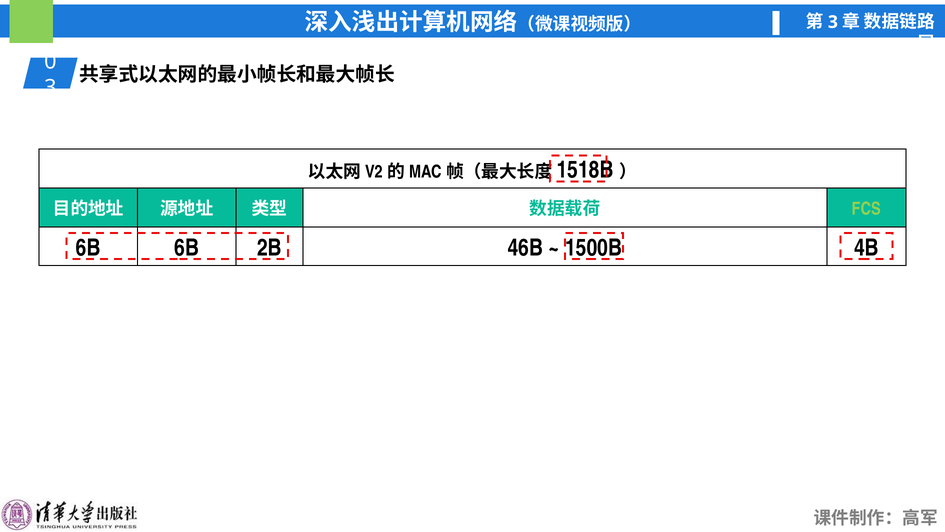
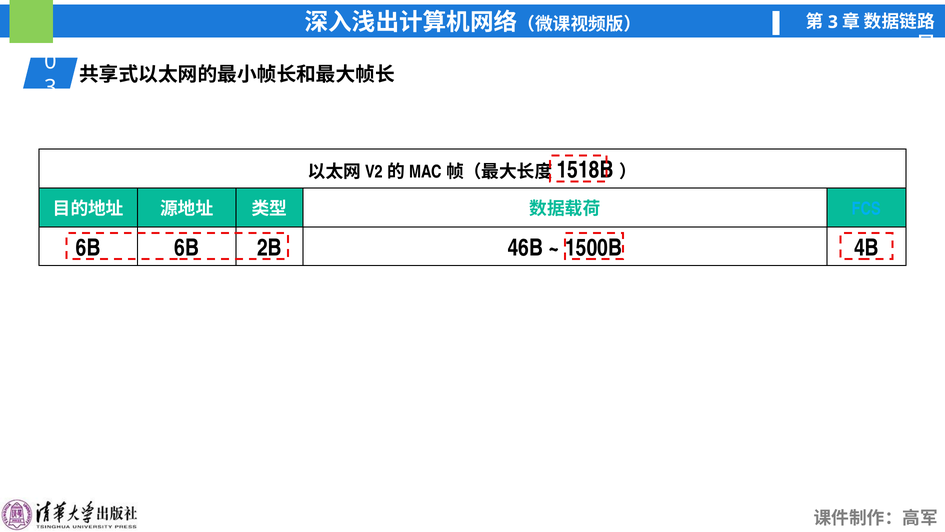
FCS colour: light green -> light blue
